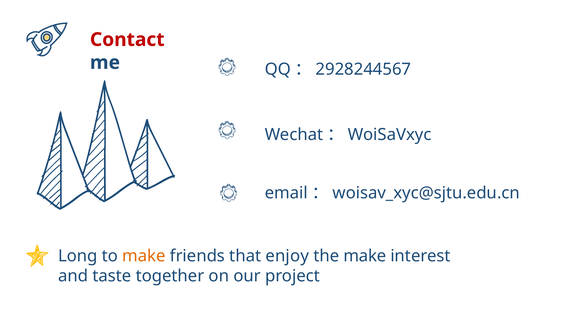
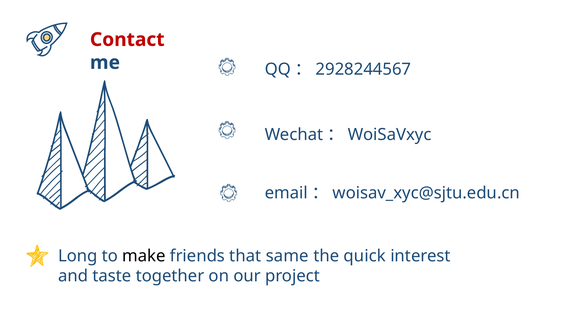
make at (144, 256) colour: orange -> black
enjoy: enjoy -> same
the make: make -> quick
